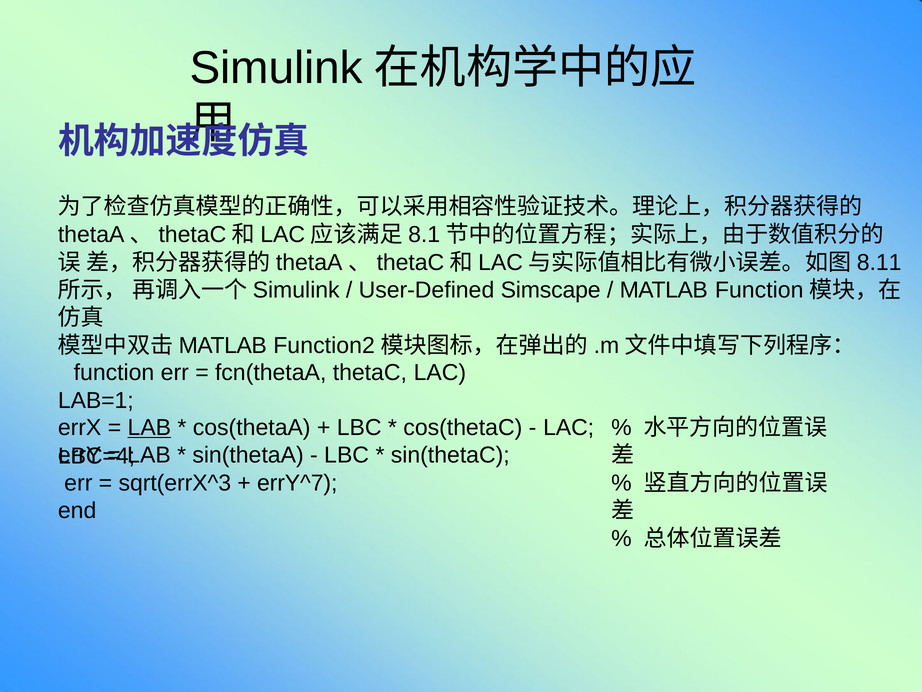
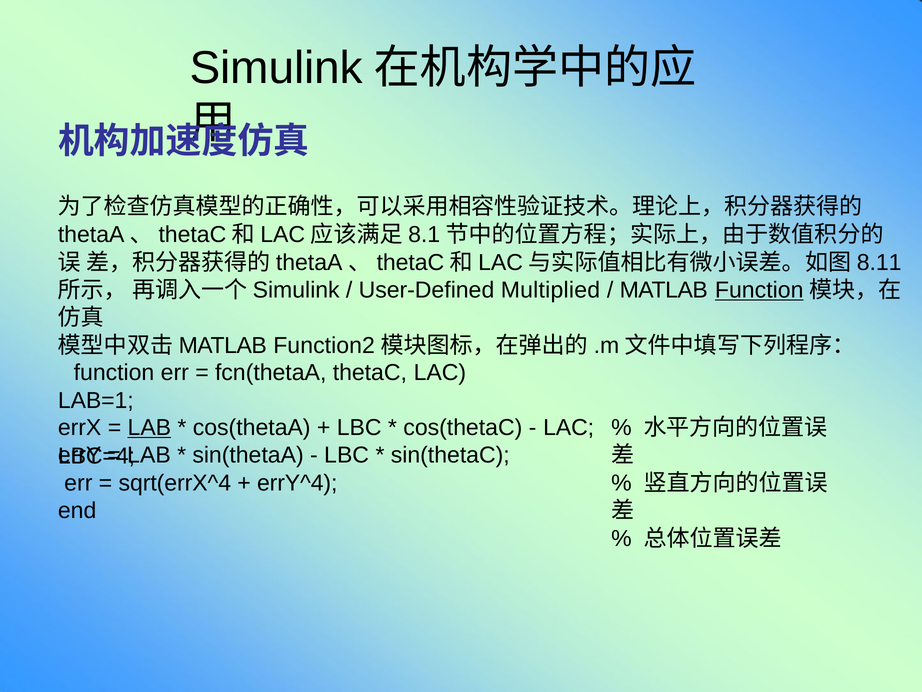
Simscape: Simscape -> Multiplied
Function at (759, 290) underline: none -> present
sqrt(errX^3: sqrt(errX^3 -> sqrt(errX^4
errY^7: errY^7 -> errY^4
